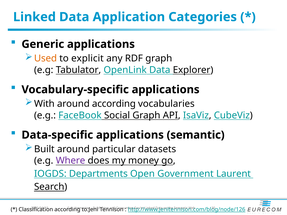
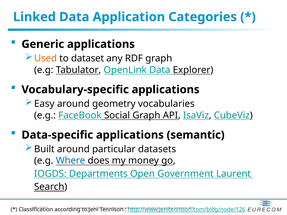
explicit: explicit -> dataset
With: With -> Easy
around according: according -> geometry
Where colour: purple -> blue
